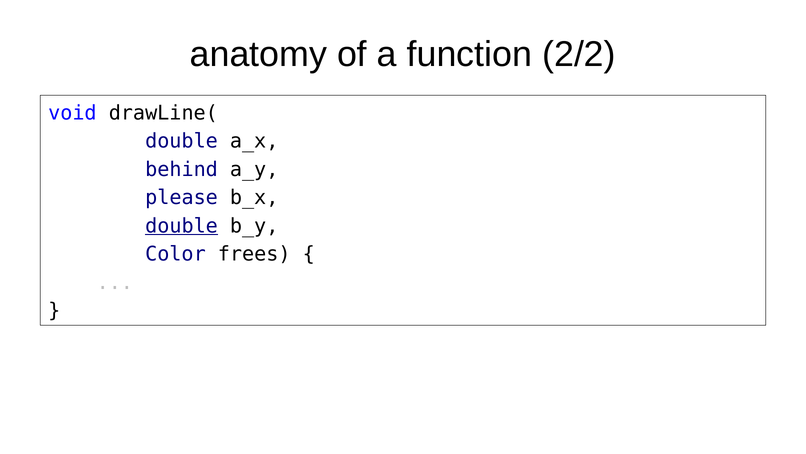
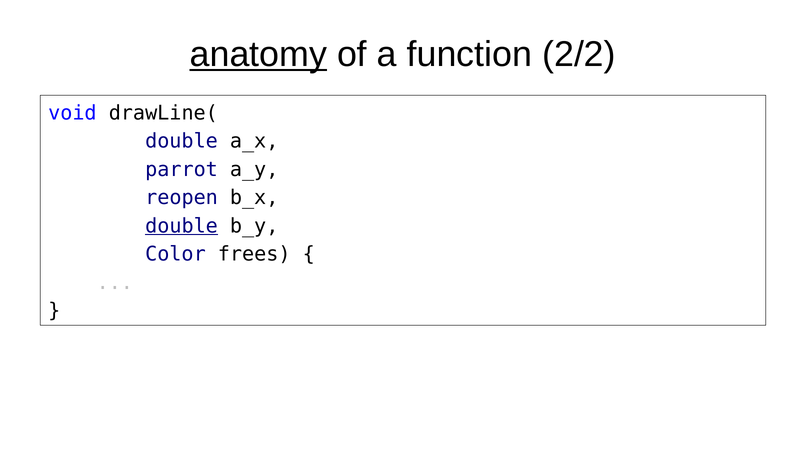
anatomy underline: none -> present
behind: behind -> parrot
please: please -> reopen
